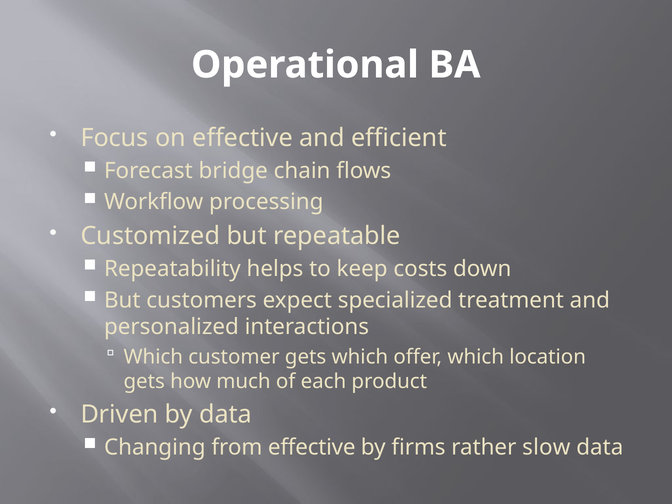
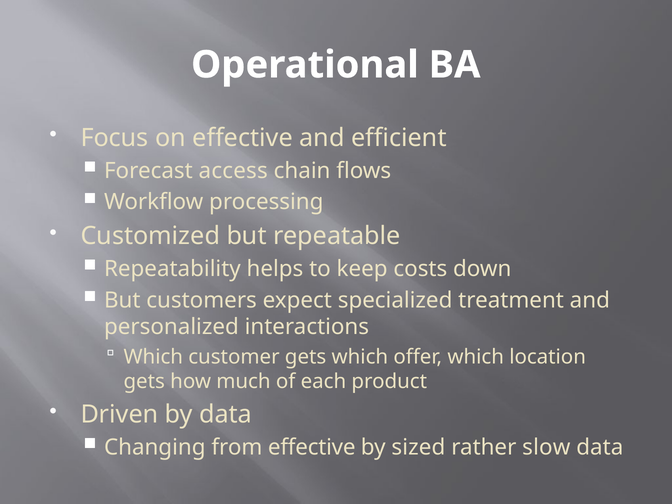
bridge: bridge -> access
firms: firms -> sized
